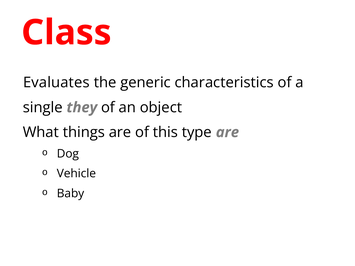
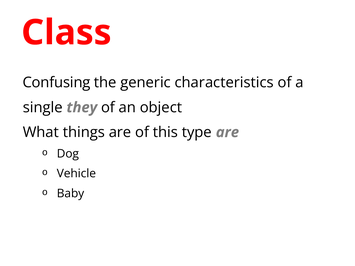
Evaluates: Evaluates -> Confusing
